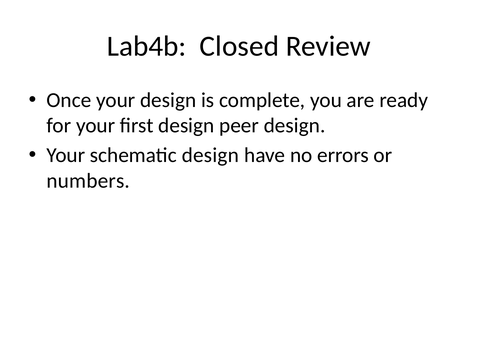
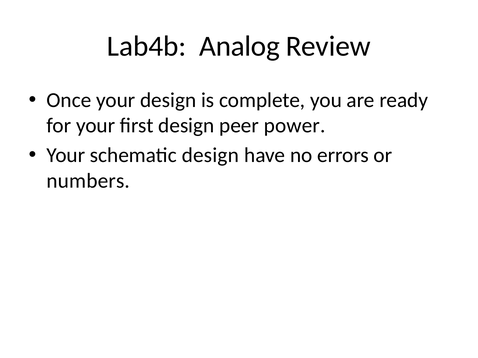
Closed: Closed -> Analog
peer design: design -> power
